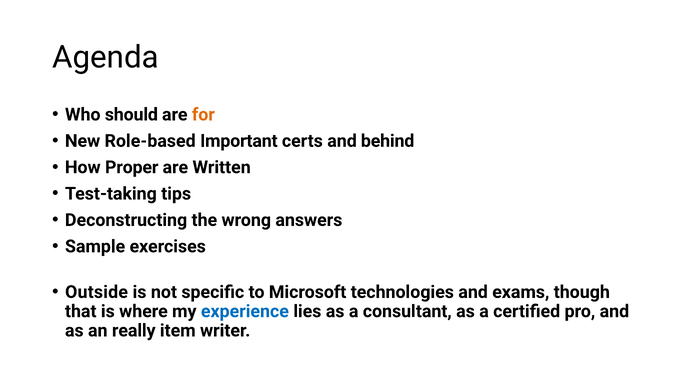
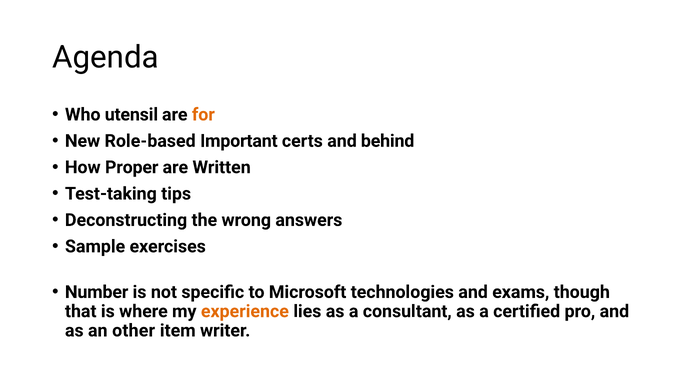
should: should -> utensil
Outside: Outside -> Number
experience colour: blue -> orange
really: really -> other
